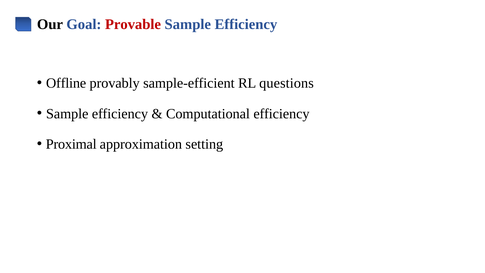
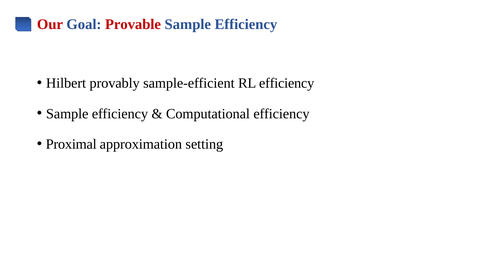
Our colour: black -> red
Offline: Offline -> Hilbert
RL questions: questions -> efficiency
